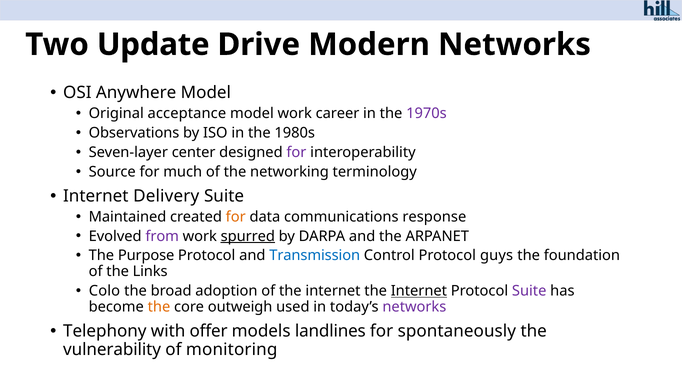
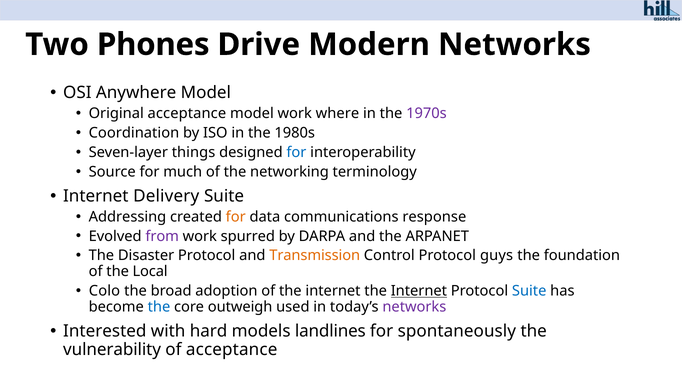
Update: Update -> Phones
career: career -> where
Observations: Observations -> Coordination
center: center -> things
for at (296, 152) colour: purple -> blue
Maintained: Maintained -> Addressing
spurred underline: present -> none
Purpose: Purpose -> Disaster
Transmission colour: blue -> orange
Links: Links -> Local
Suite at (529, 291) colour: purple -> blue
the at (159, 307) colour: orange -> blue
Telephony: Telephony -> Interested
offer: offer -> hard
of monitoring: monitoring -> acceptance
